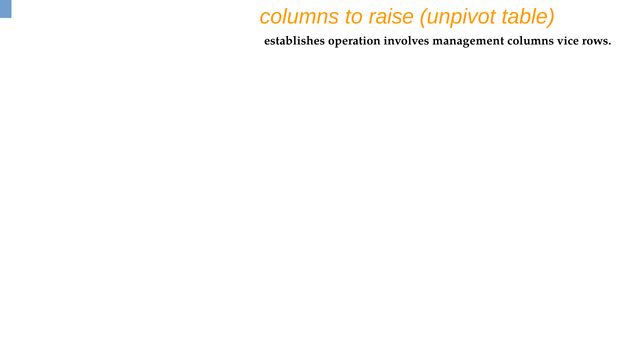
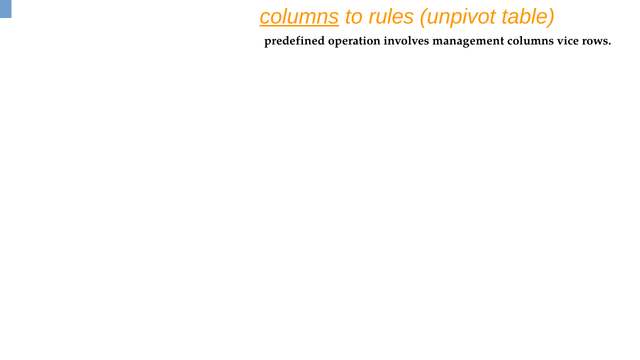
columns at (299, 17) underline: none -> present
raise: raise -> rules
establishes: establishes -> predefined
